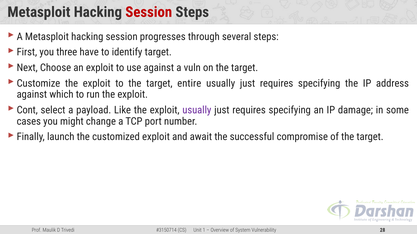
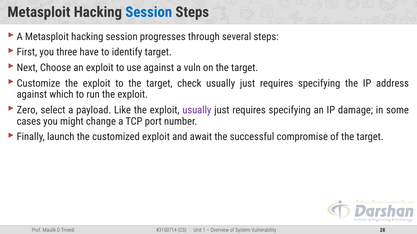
Session at (149, 12) colour: red -> blue
entire: entire -> check
Cont: Cont -> Zero
